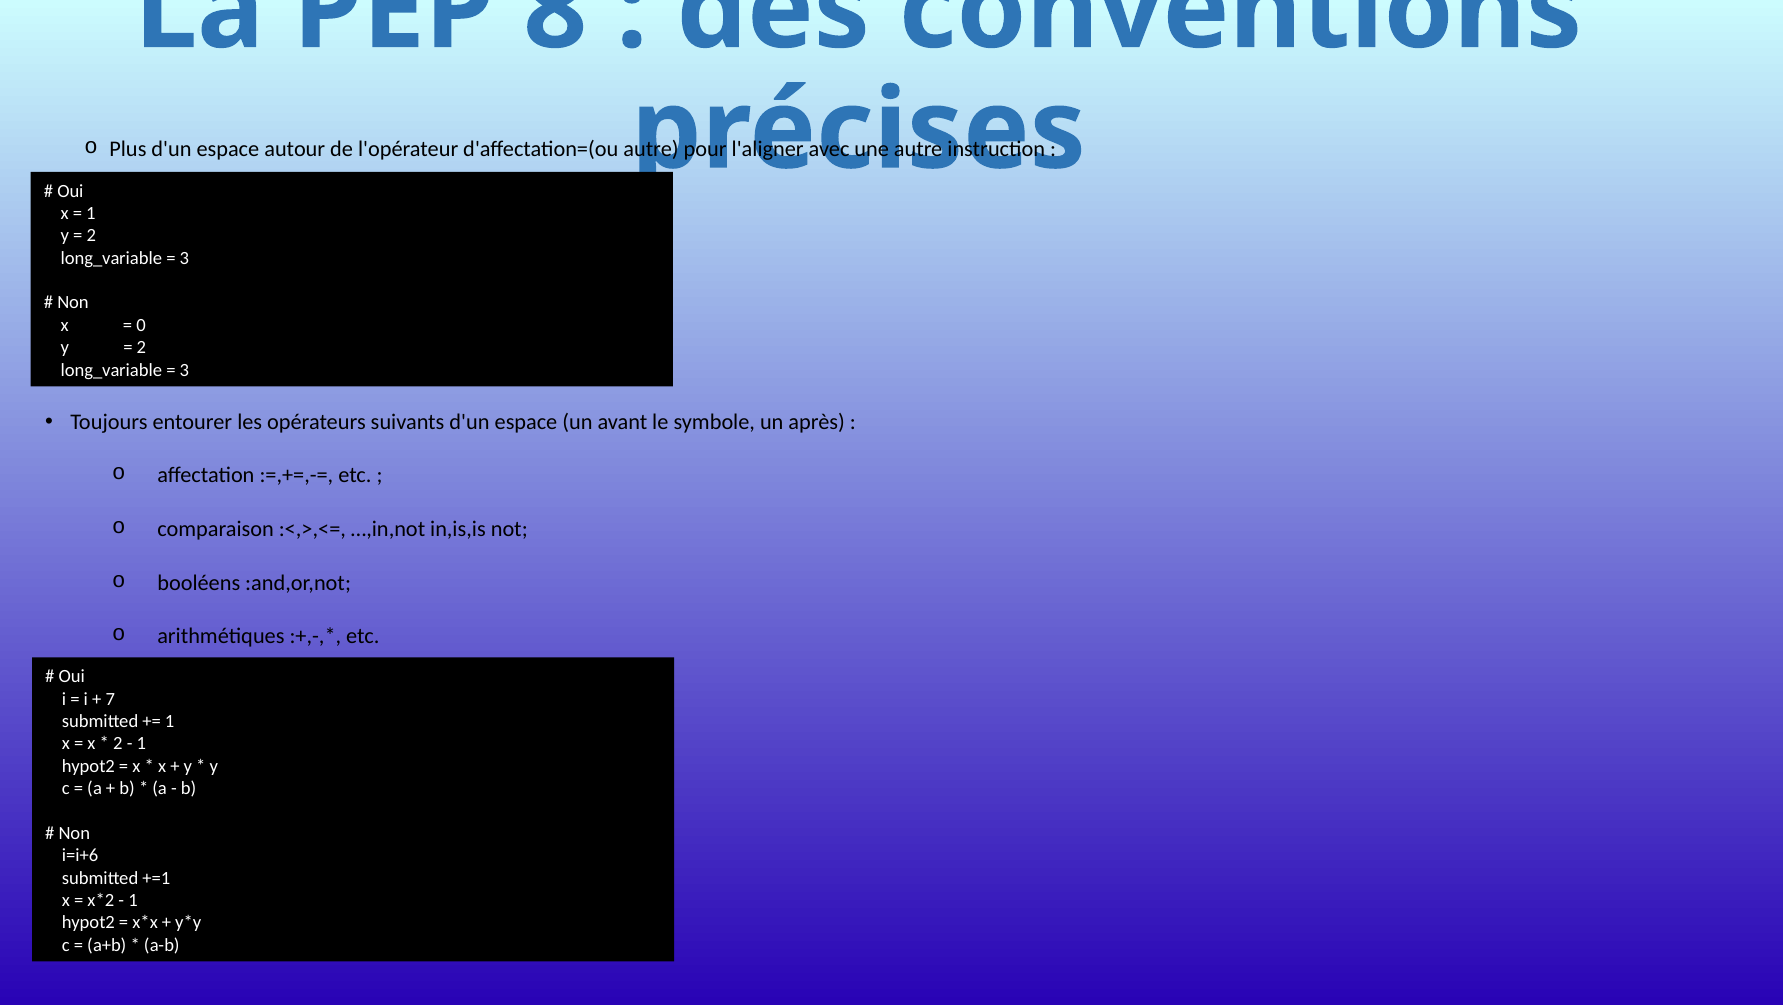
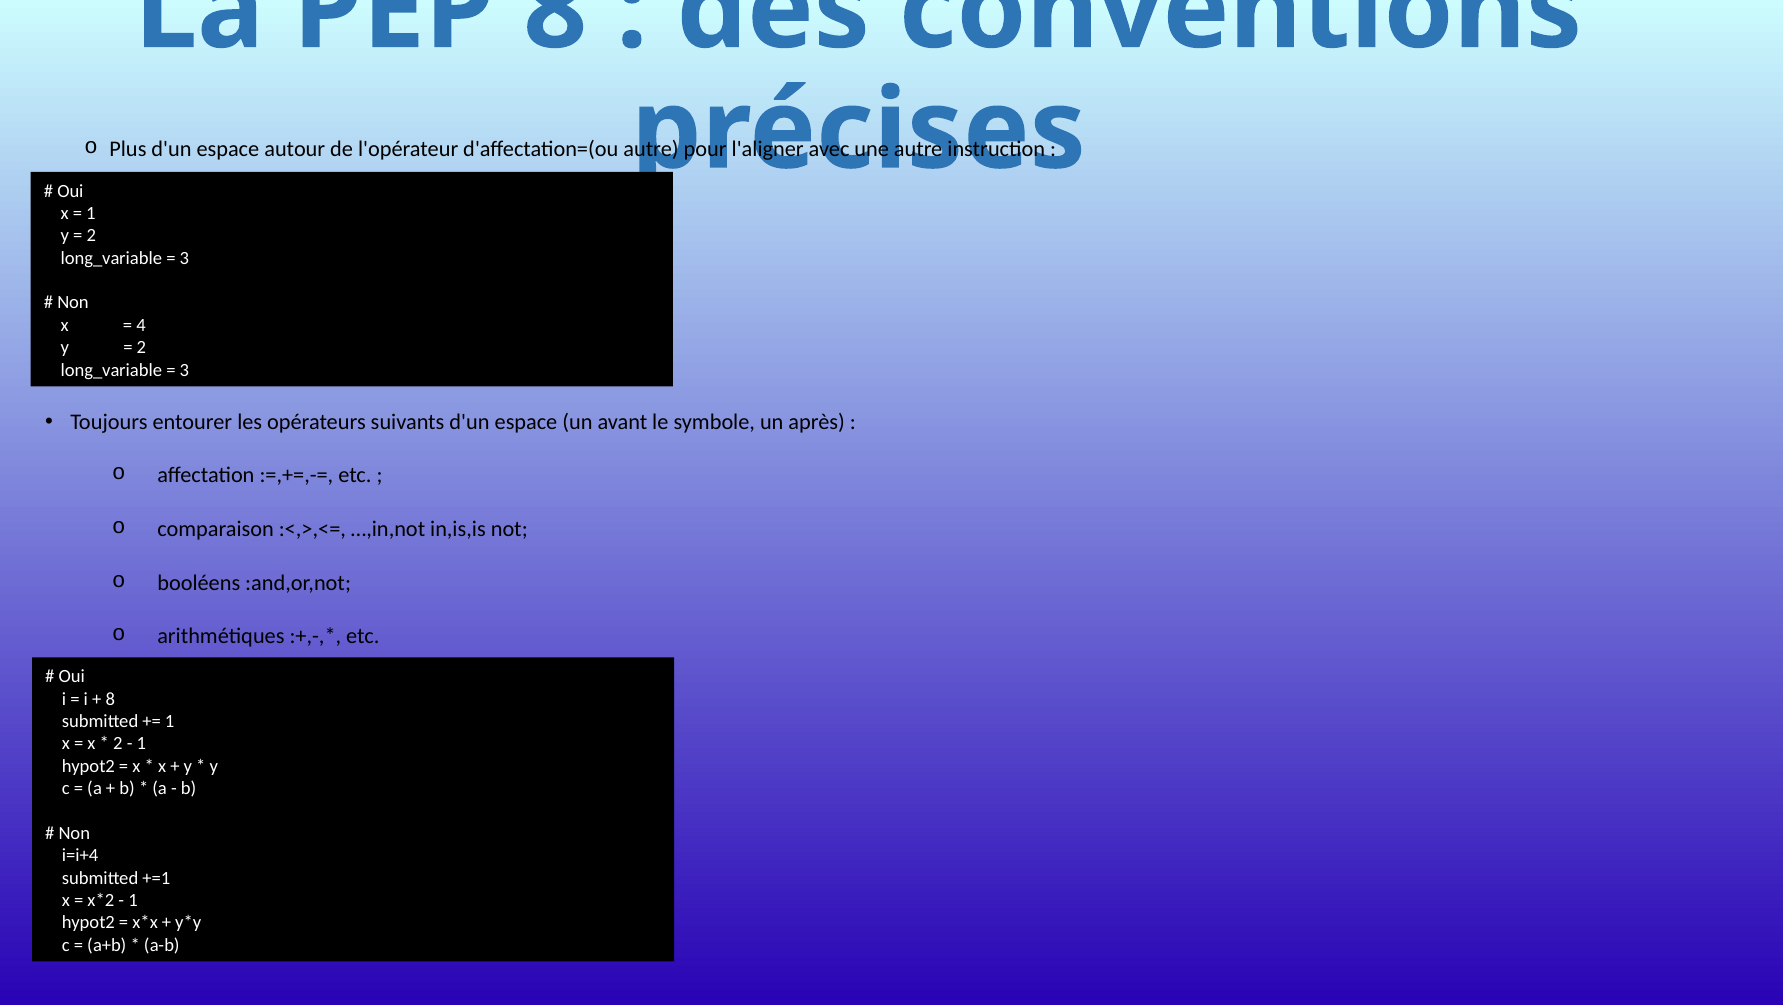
0: 0 -> 4
7 at (110, 699): 7 -> 8
i=i+6: i=i+6 -> i=i+4
